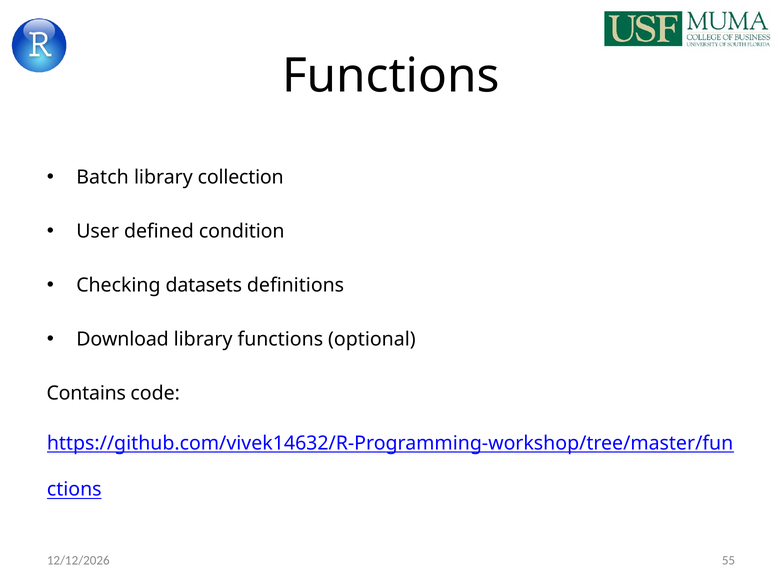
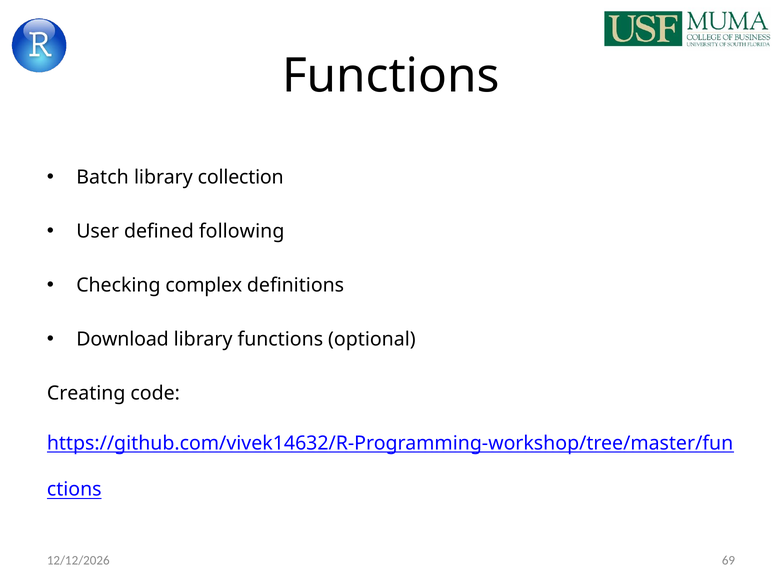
condition: condition -> following
datasets: datasets -> complex
Contains: Contains -> Creating
55: 55 -> 69
